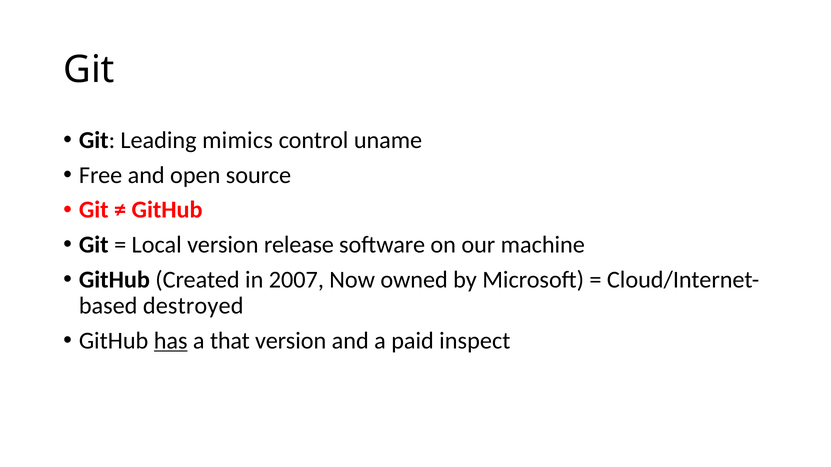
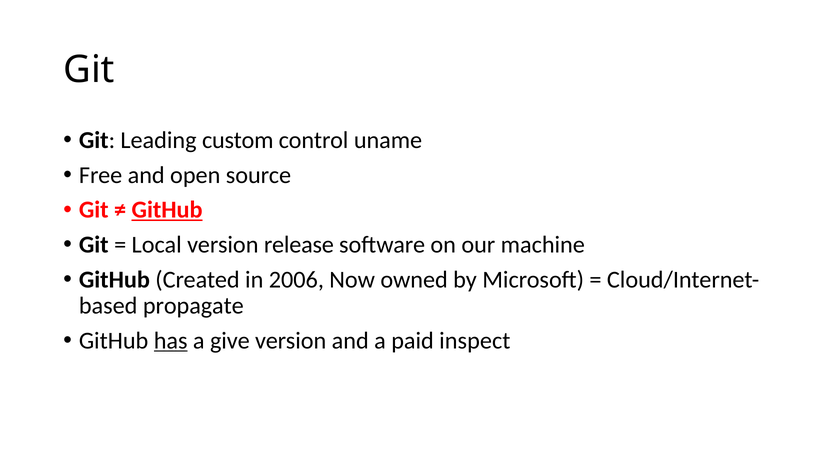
mimics: mimics -> custom
GitHub at (167, 210) underline: none -> present
2007: 2007 -> 2006
destroyed: destroyed -> propagate
that: that -> give
